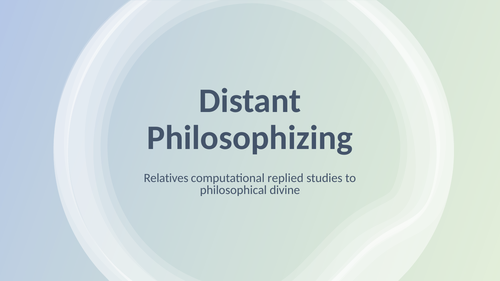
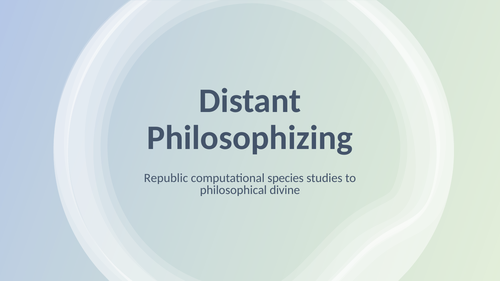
Relatives: Relatives -> Republic
replied: replied -> species
